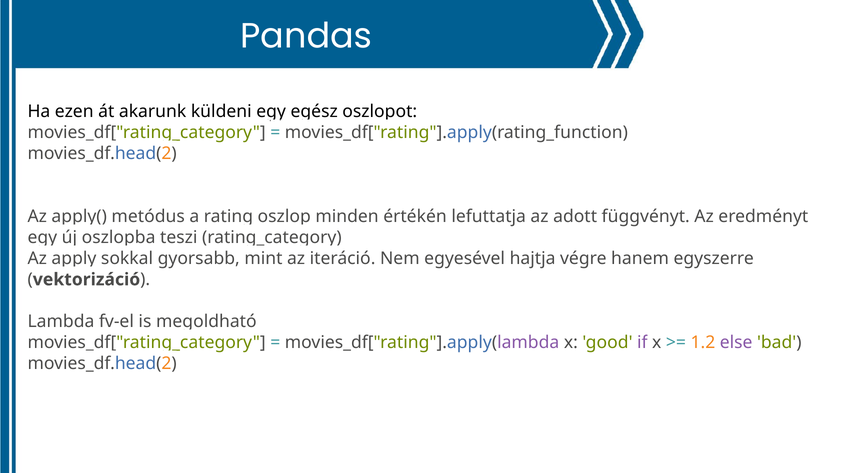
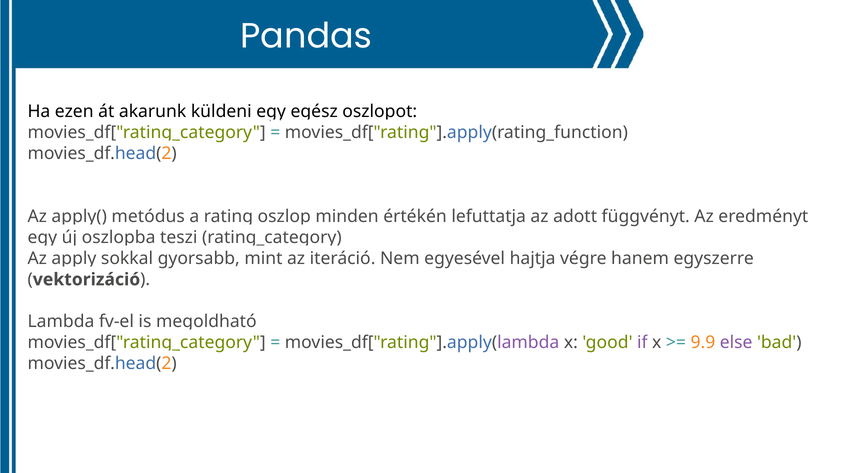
1.2: 1.2 -> 9.9
